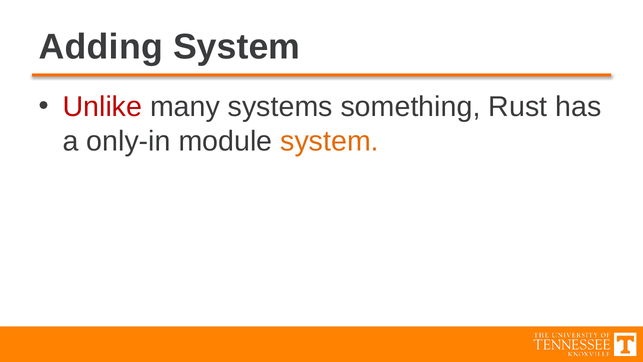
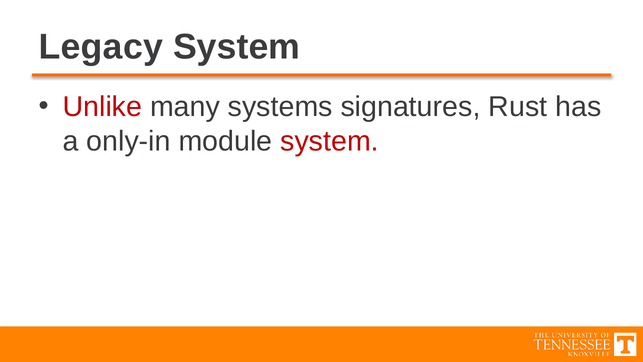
Adding: Adding -> Legacy
something: something -> signatures
system at (330, 141) colour: orange -> red
